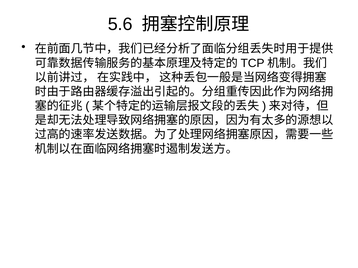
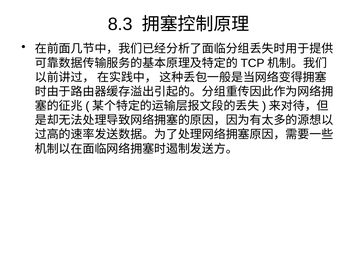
5.6: 5.6 -> 8.3
